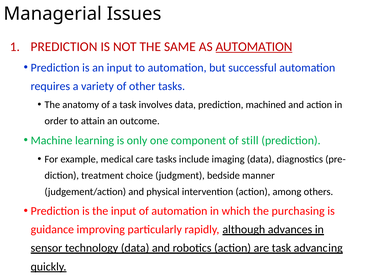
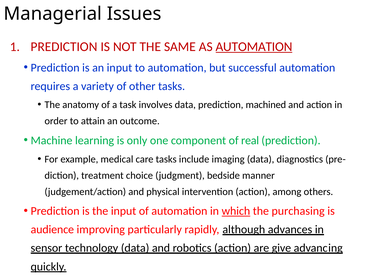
still: still -> real
which underline: none -> present
guidance: guidance -> audience
are task: task -> give
